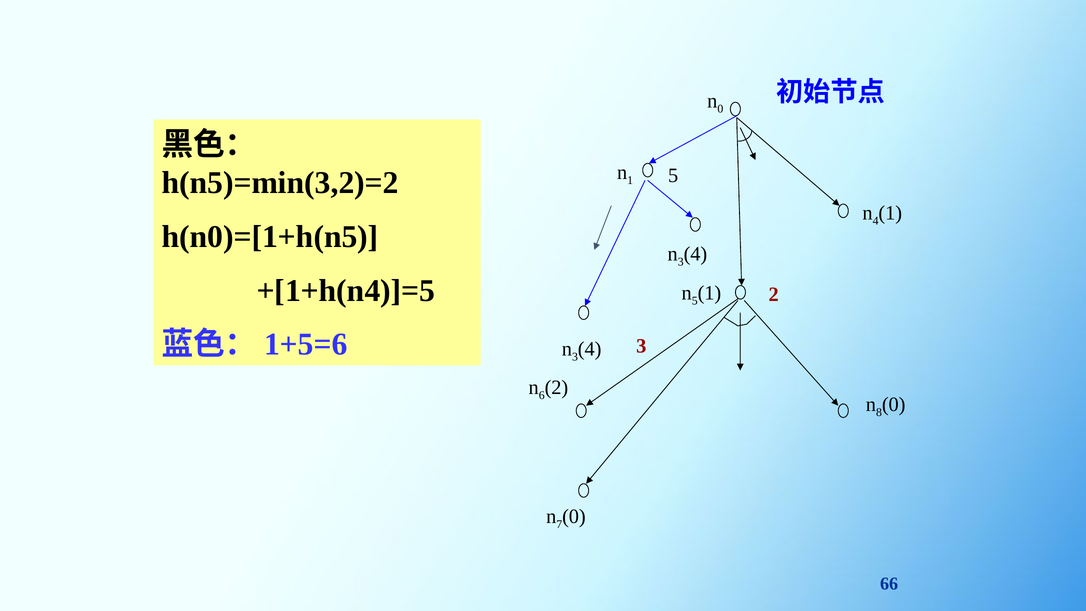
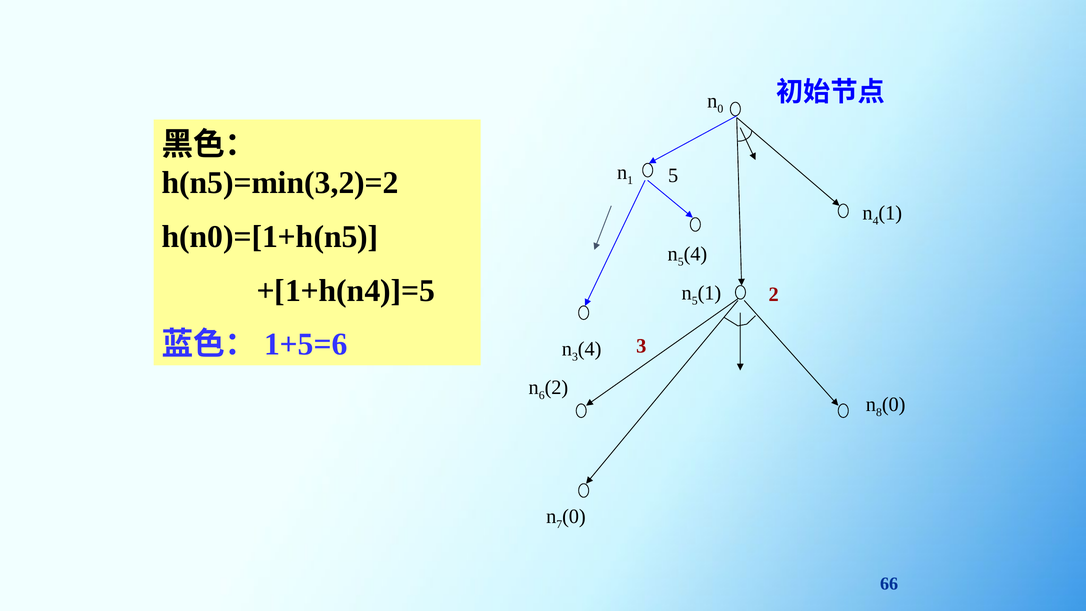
3 at (681, 262): 3 -> 5
